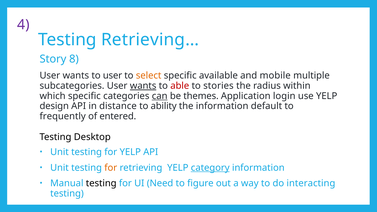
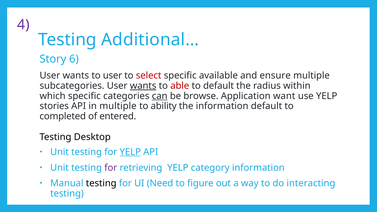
Retrieving…: Retrieving… -> Additional…
8: 8 -> 6
select colour: orange -> red
mobile: mobile -> ensure
to stories: stories -> default
themes: themes -> browse
login: login -> want
design: design -> stories
in distance: distance -> multiple
frequently: frequently -> completed
YELP at (130, 152) underline: none -> present
for at (111, 168) colour: orange -> purple
category underline: present -> none
